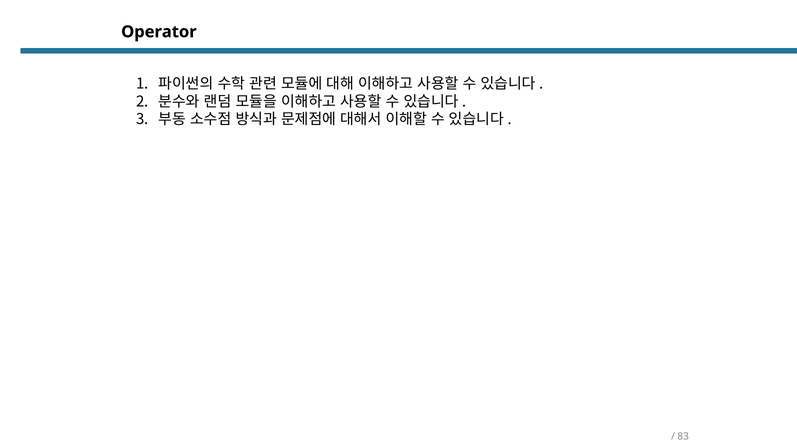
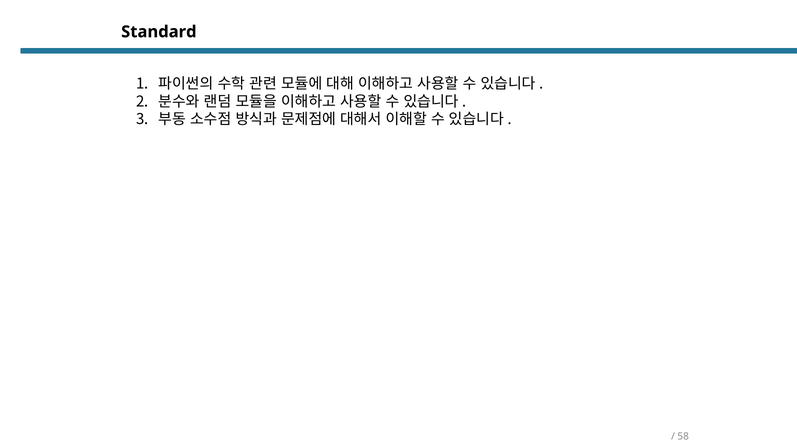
Operator: Operator -> Standard
83: 83 -> 58
